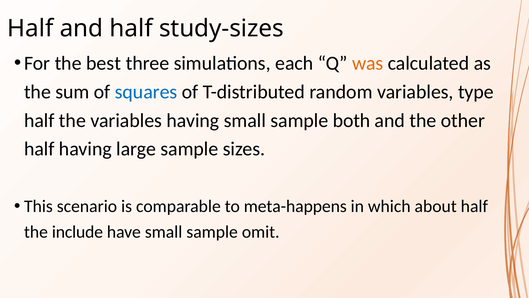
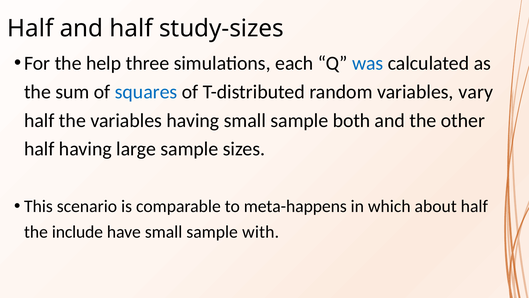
best: best -> help
was colour: orange -> blue
type: type -> vary
omit: omit -> with
